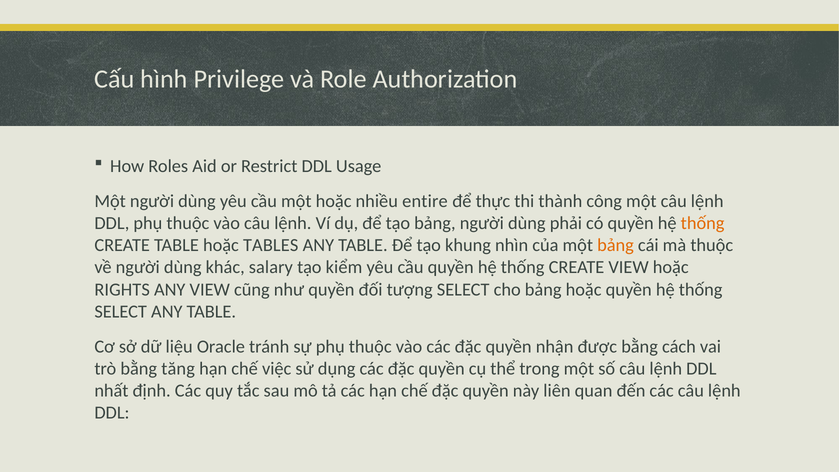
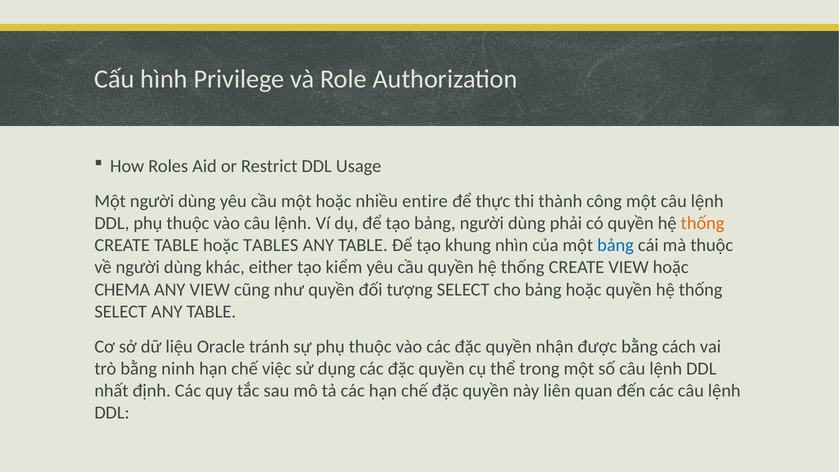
bảng at (616, 245) colour: orange -> blue
salary: salary -> either
RIGHTS: RIGHTS -> CHEMA
tăng: tăng -> ninh
